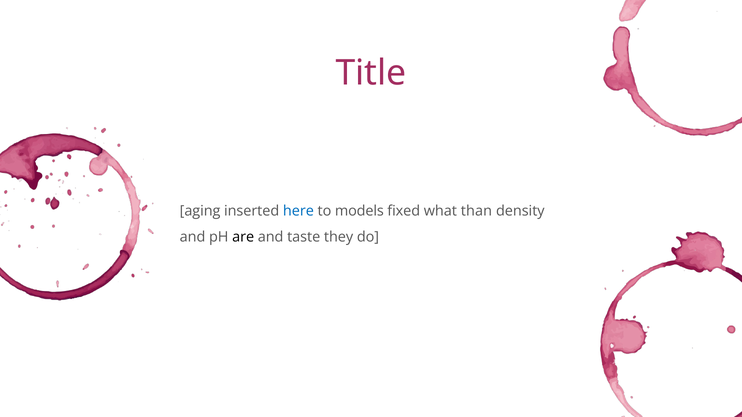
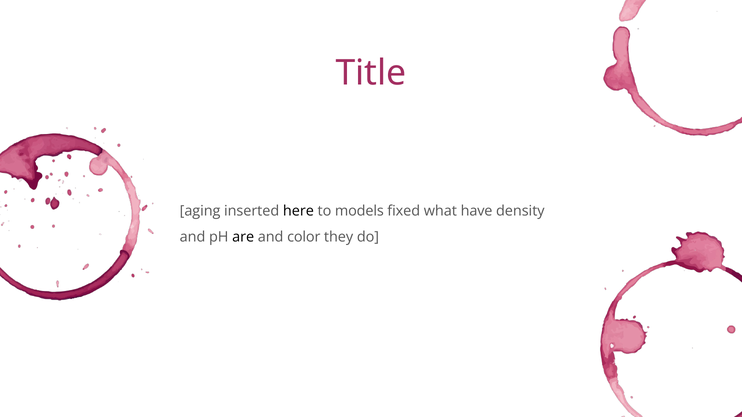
here colour: blue -> black
than: than -> have
taste: taste -> color
